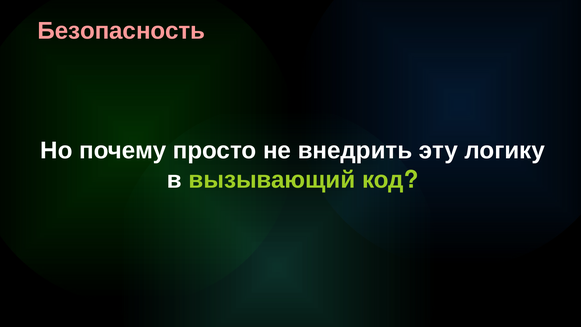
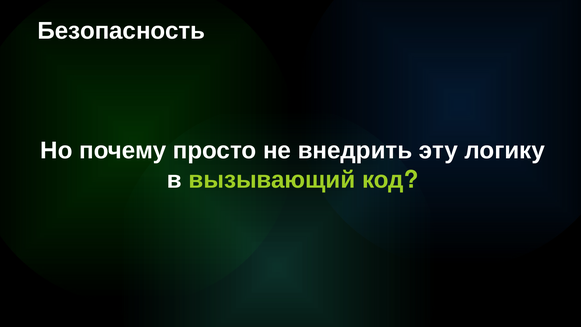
Безопасность colour: pink -> white
